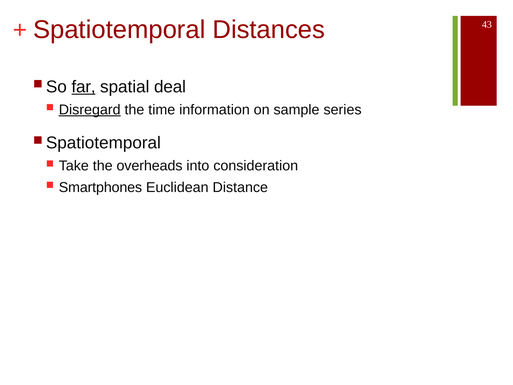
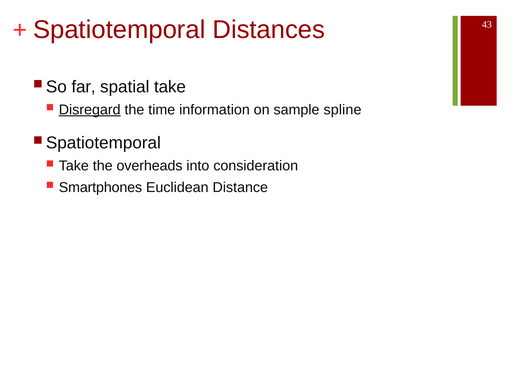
far underline: present -> none
spatial deal: deal -> take
series: series -> spline
